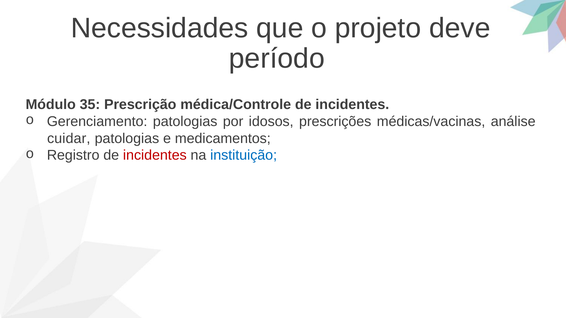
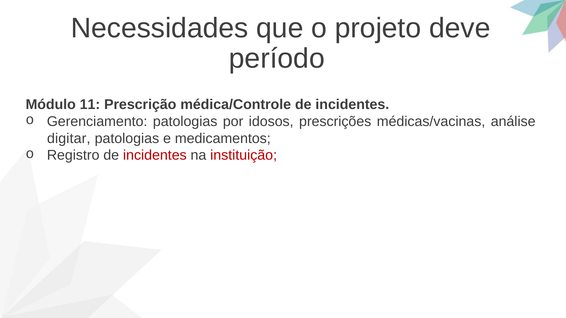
35: 35 -> 11
cuidar: cuidar -> digitar
instituição colour: blue -> red
